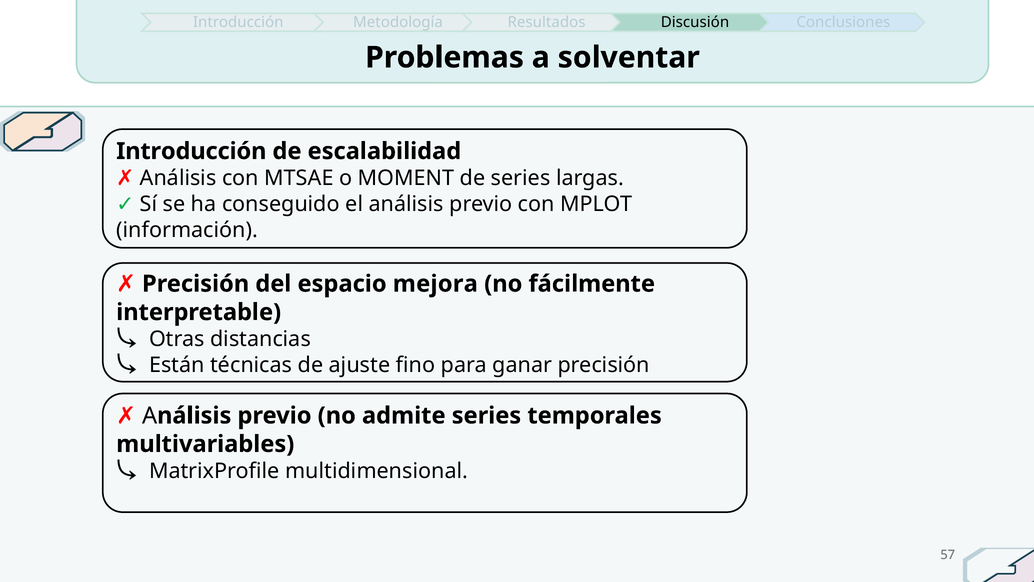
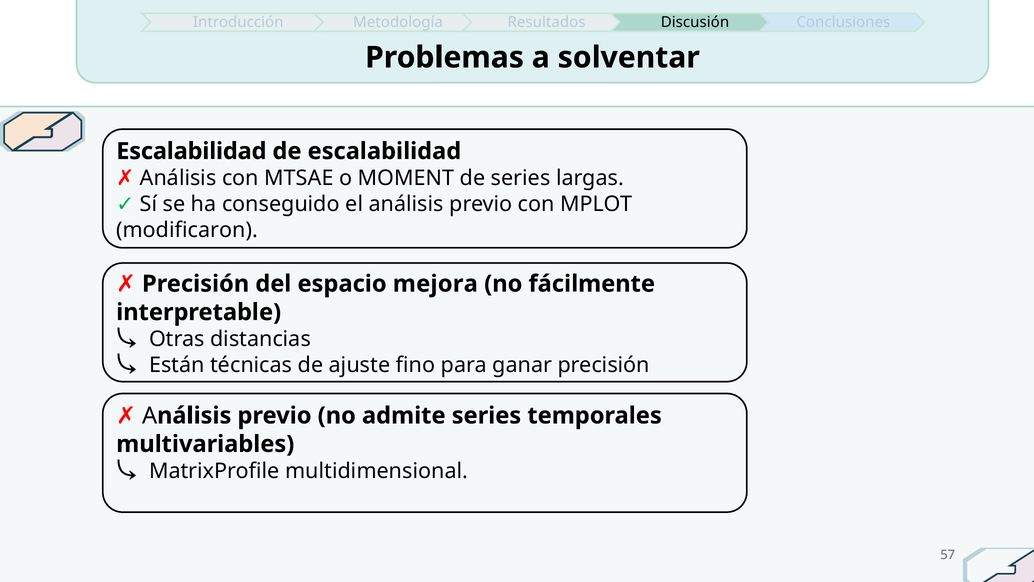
Introducción at (191, 151): Introducción -> Escalabilidad
información: información -> modificaron
